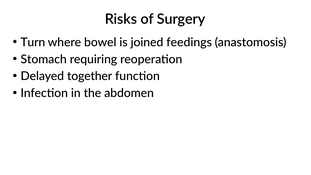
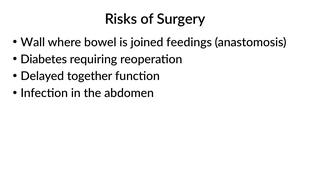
Turn: Turn -> Wall
Stomach: Stomach -> Diabetes
